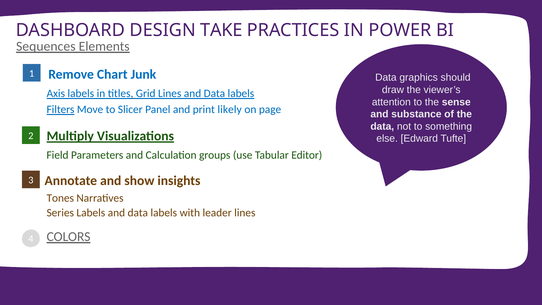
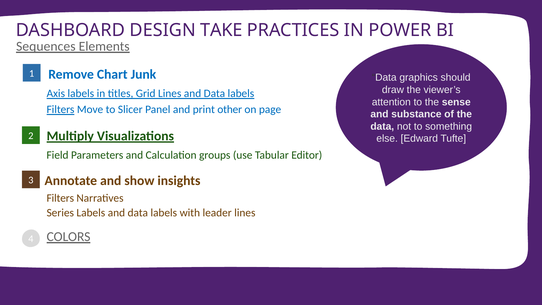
likely: likely -> other
Tones at (60, 198): Tones -> Filters
